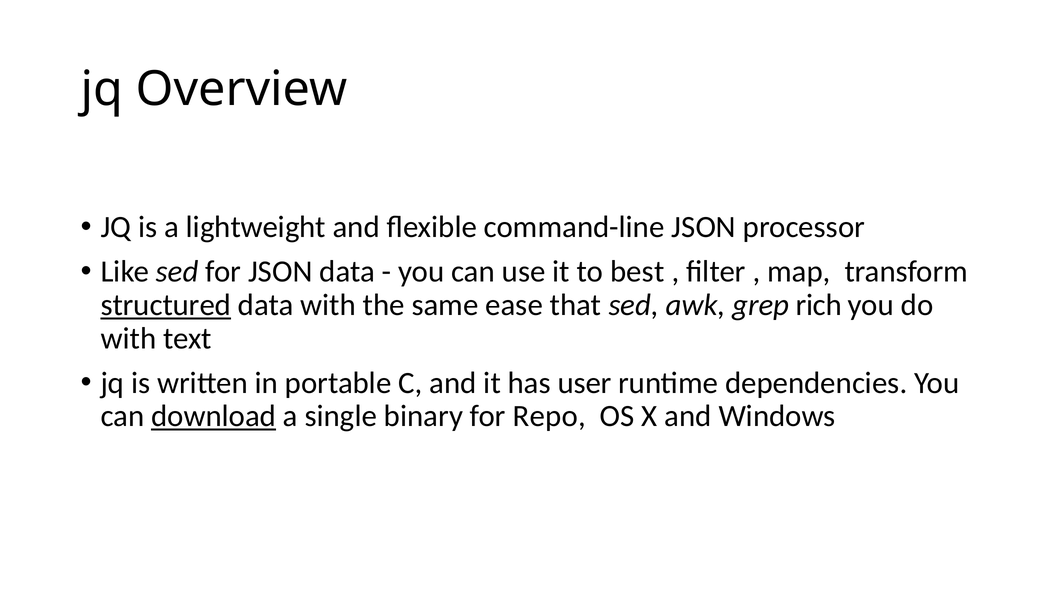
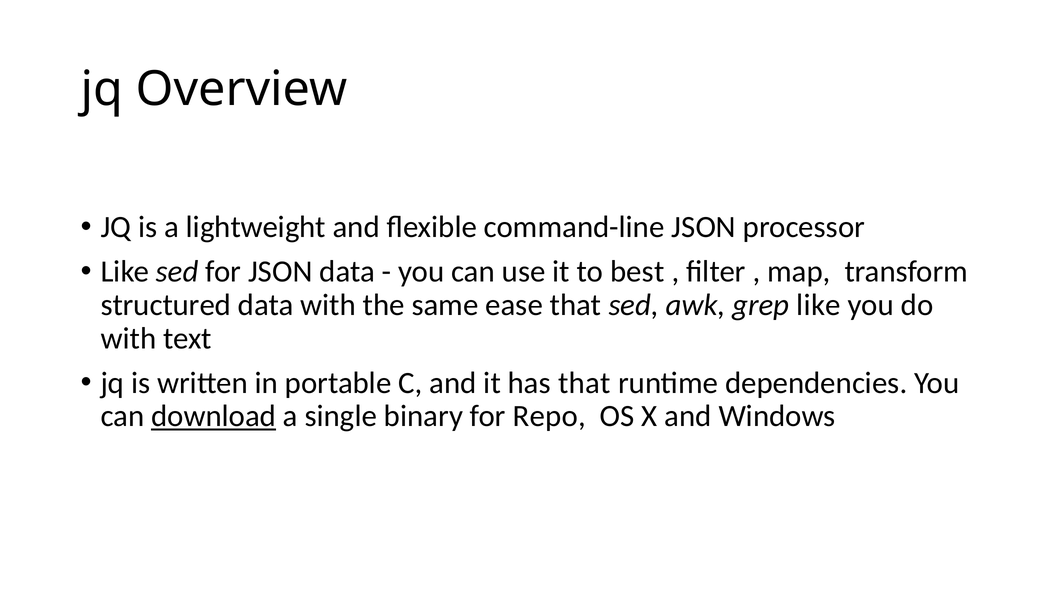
structured underline: present -> none
grep rich: rich -> like
has user: user -> that
